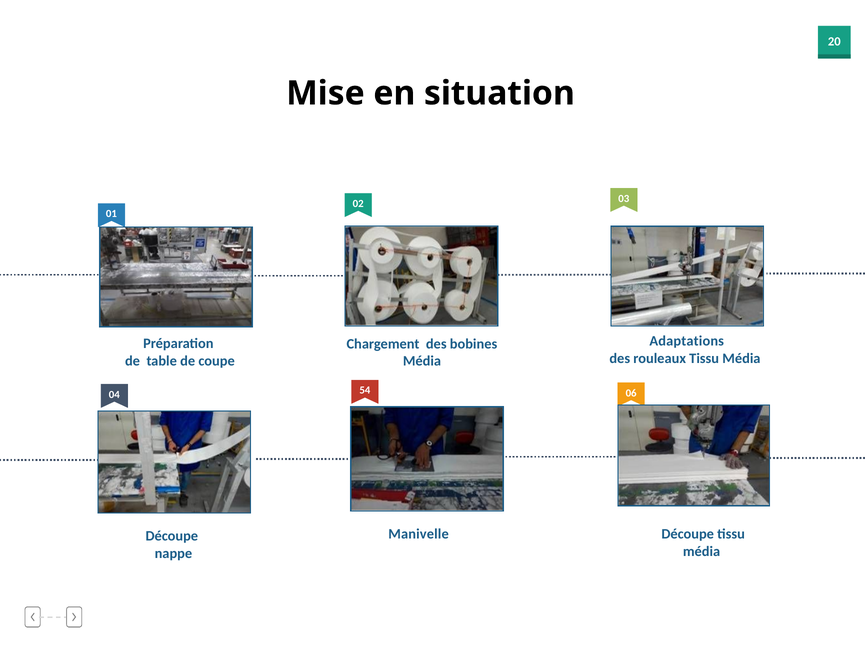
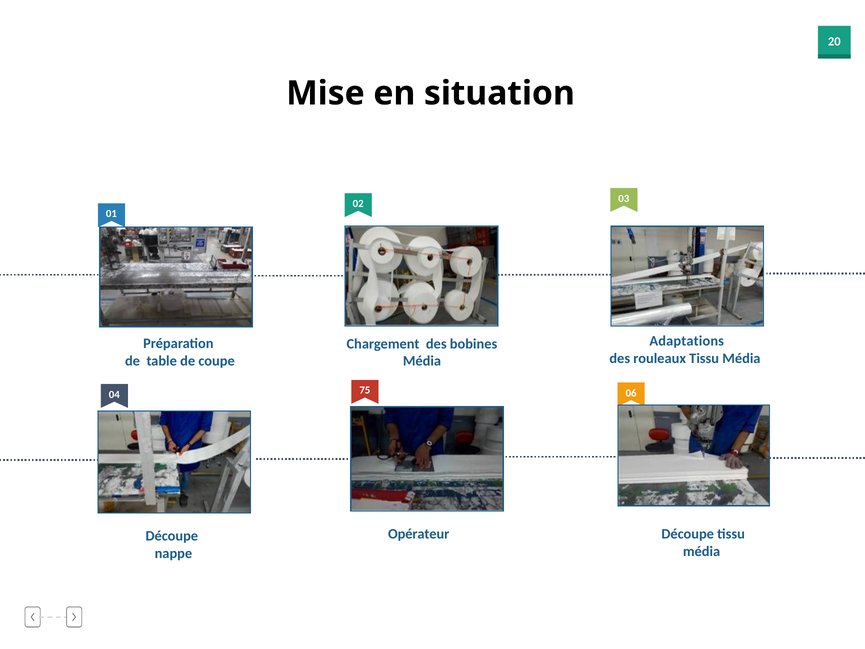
54: 54 -> 75
Manivelle: Manivelle -> Opérateur
